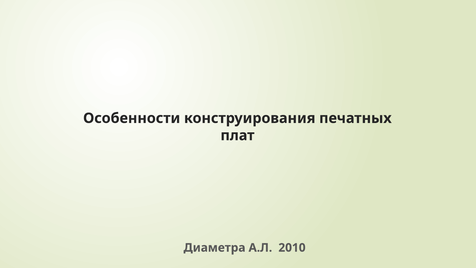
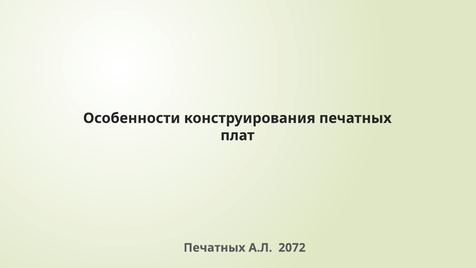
Диаметра at (214, 248): Диаметра -> Печатных
2010: 2010 -> 2072
